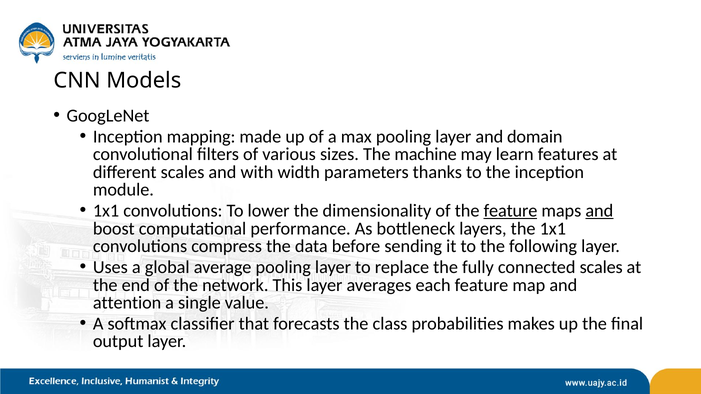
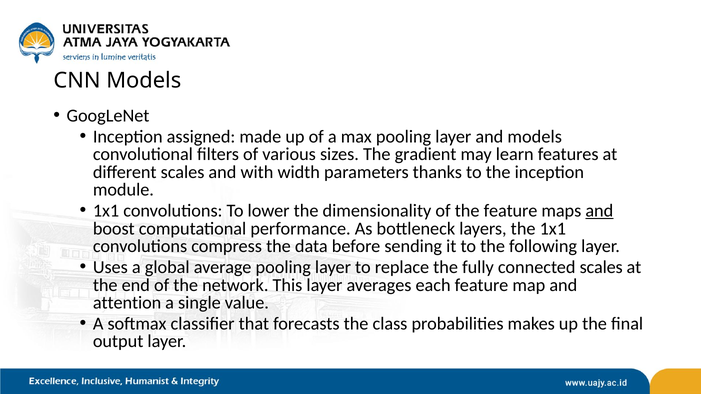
mapping: mapping -> assigned
and domain: domain -> models
machine: machine -> gradient
feature at (511, 211) underline: present -> none
